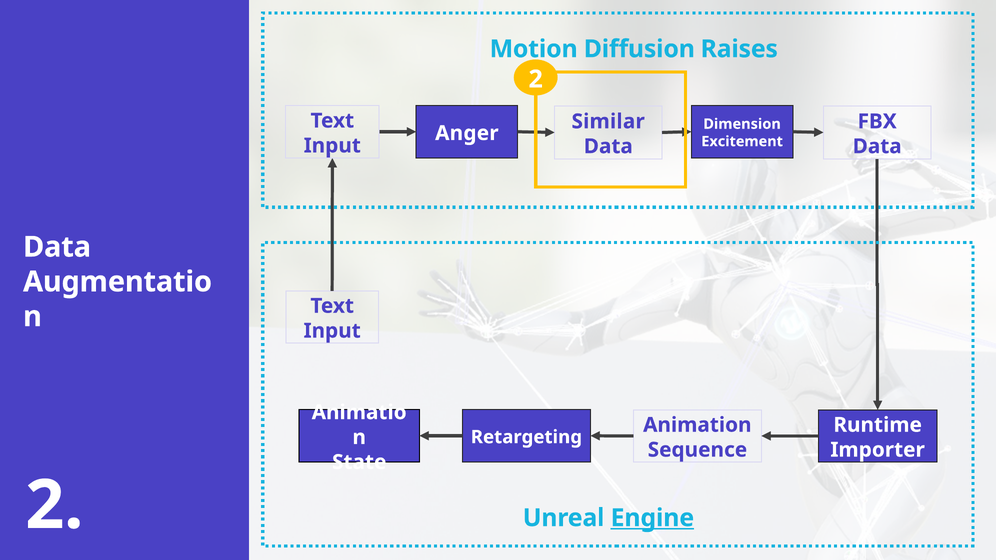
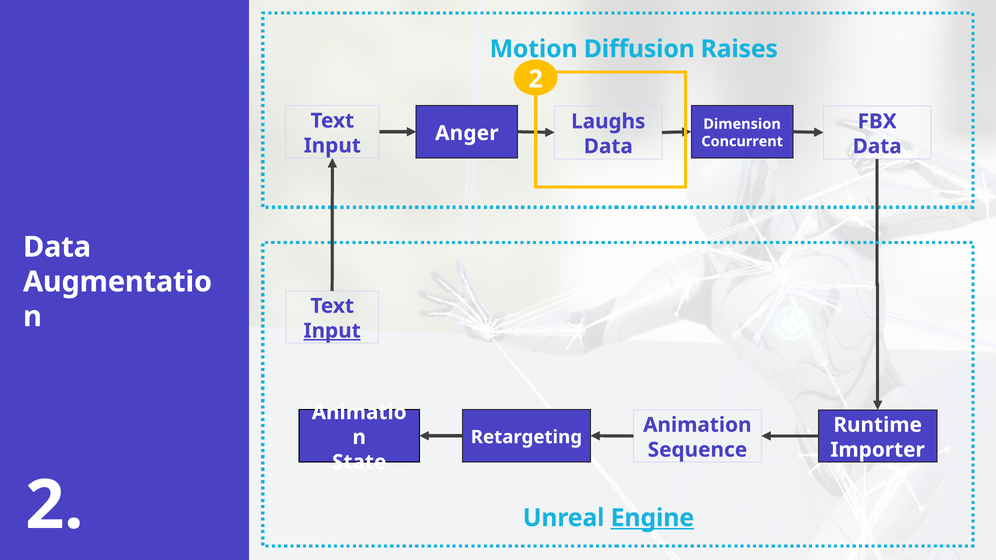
Similar: Similar -> Laughs
Excitement: Excitement -> Concurrent
Input at (332, 331) underline: none -> present
